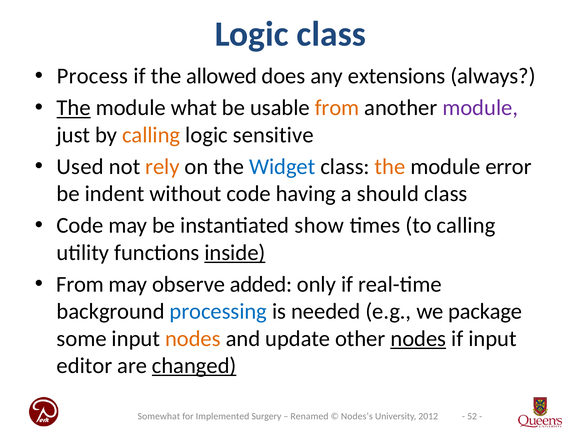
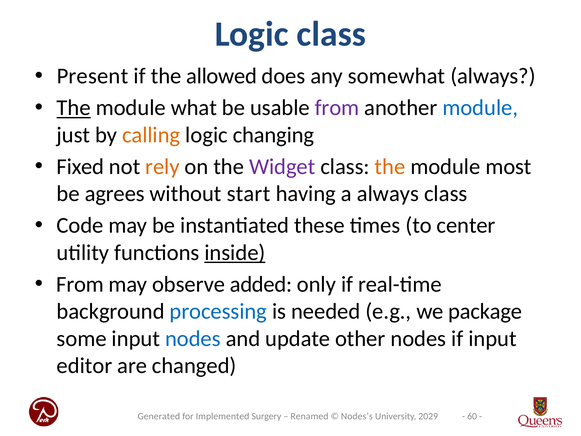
Process: Process -> Present
extensions: extensions -> somewhat
from at (337, 108) colour: orange -> purple
module at (480, 108) colour: purple -> blue
sensitive: sensitive -> changing
Used: Used -> Fixed
Widget colour: blue -> purple
error: error -> most
indent: indent -> agrees
without code: code -> start
a should: should -> always
show: show -> these
to calling: calling -> center
nodes at (193, 338) colour: orange -> blue
nodes at (418, 338) underline: present -> none
changed underline: present -> none
52: 52 -> 60
Somewhat: Somewhat -> Generated
2012: 2012 -> 2029
